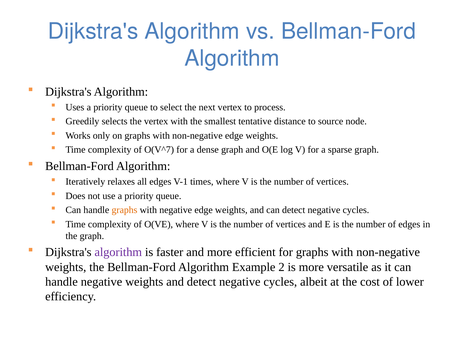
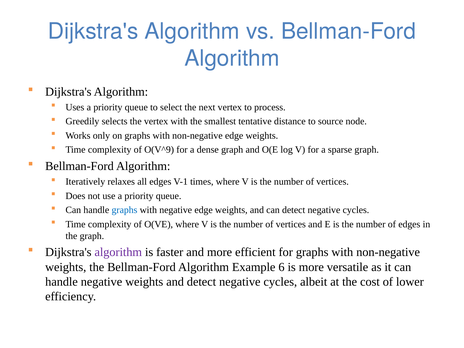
O(V^7: O(V^7 -> O(V^9
graphs at (125, 210) colour: orange -> blue
2: 2 -> 6
